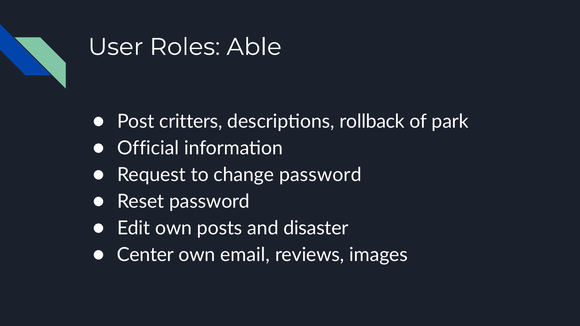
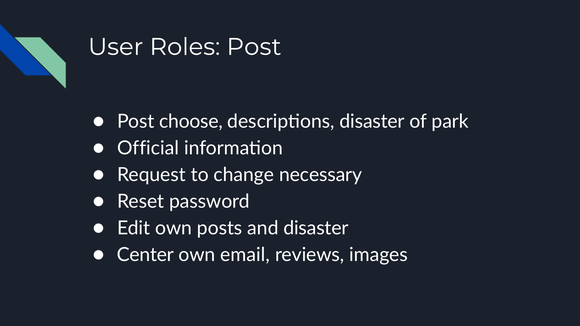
Roles Able: Able -> Post
critters: critters -> choose
descriptions rollback: rollback -> disaster
change password: password -> necessary
